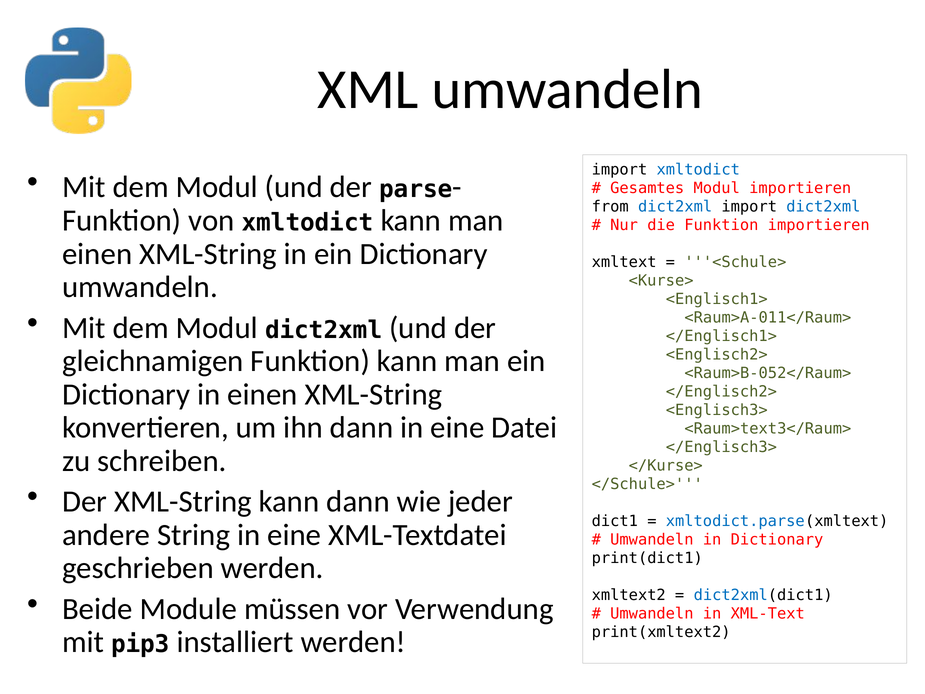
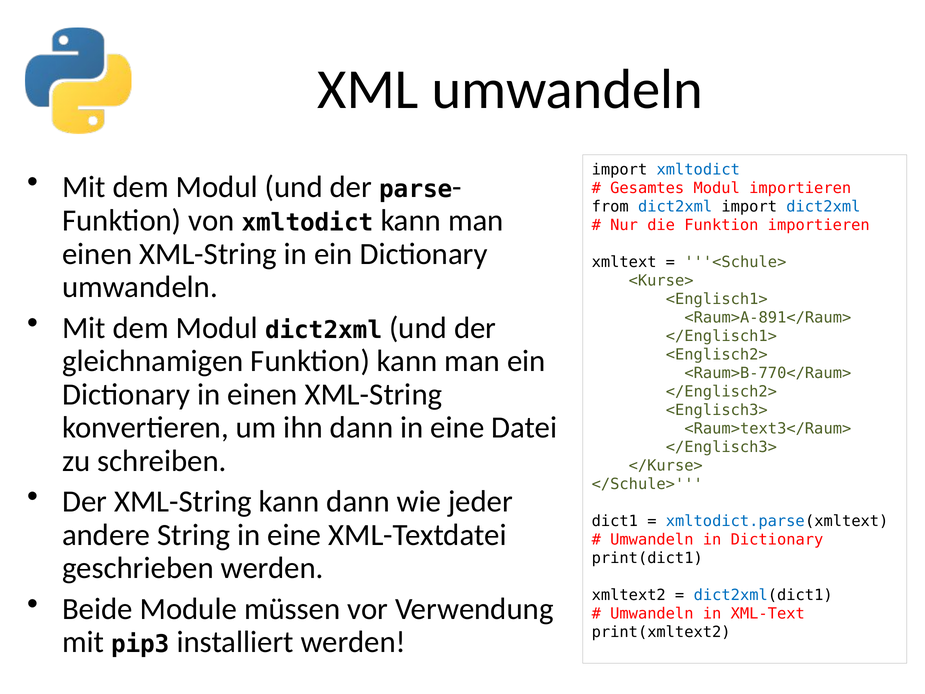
<Raum>A-011</Raum>: <Raum>A-011</Raum> -> <Raum>A-891</Raum>
<Raum>B-052</Raum>: <Raum>B-052</Raum> -> <Raum>B-770</Raum>
